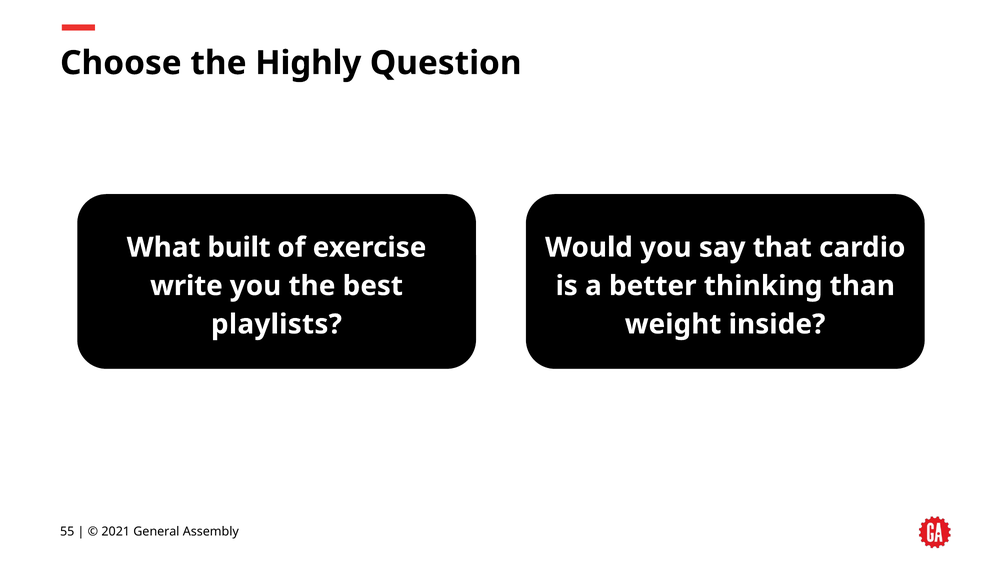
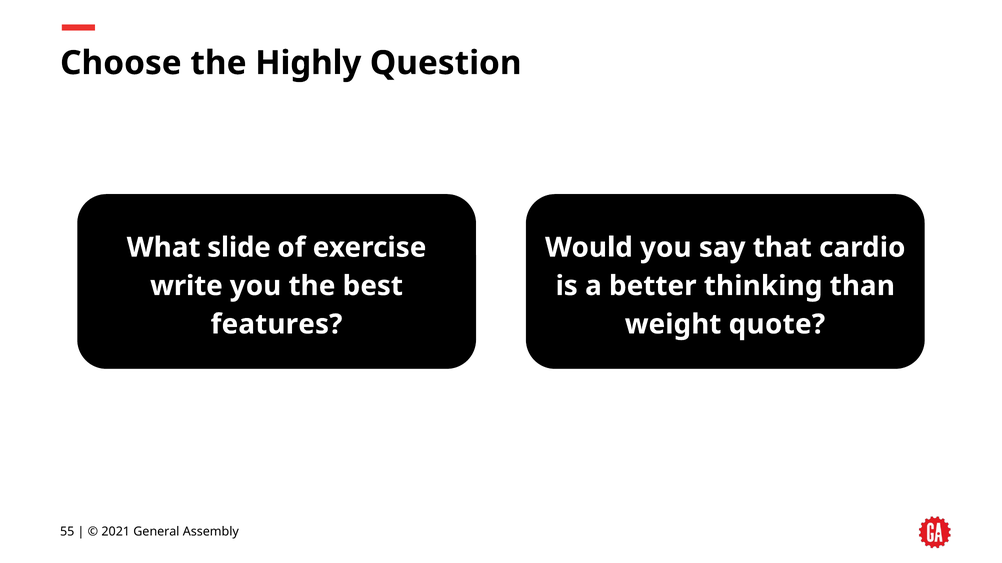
built: built -> slide
playlists: playlists -> features
inside: inside -> quote
